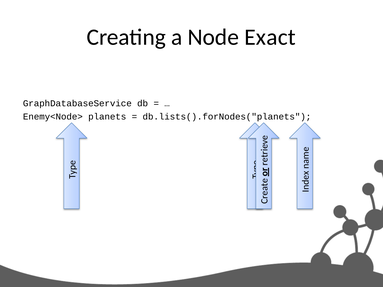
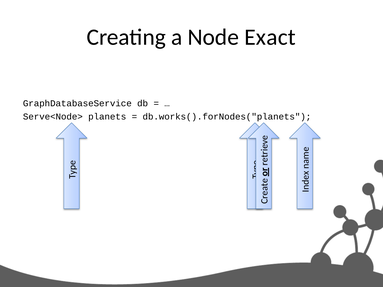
Enemy<Node>: Enemy<Node> -> Serve<Node>
db.lists().forNodes("planets: db.lists().forNodes("planets -> db.works().forNodes("planets
